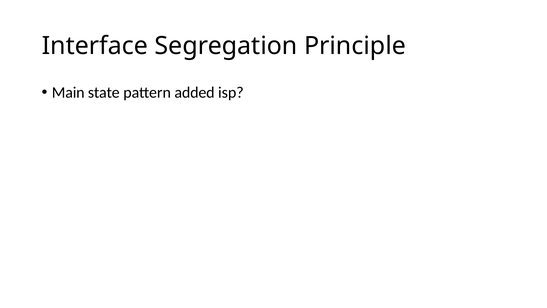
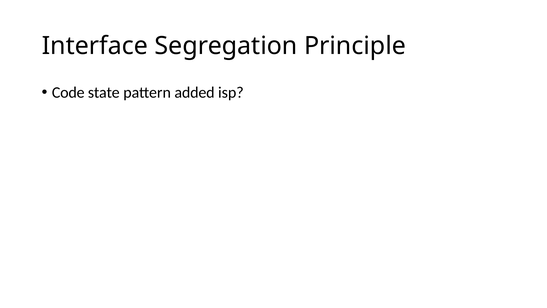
Main: Main -> Code
